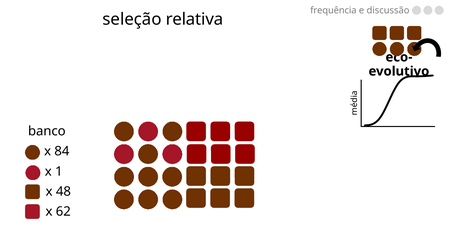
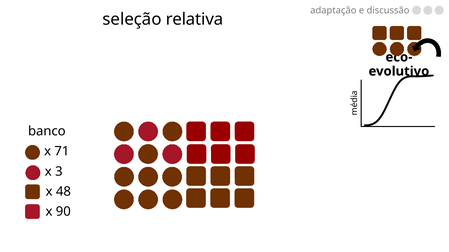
frequência: frequência -> adaptação
84: 84 -> 71
1: 1 -> 3
62: 62 -> 90
